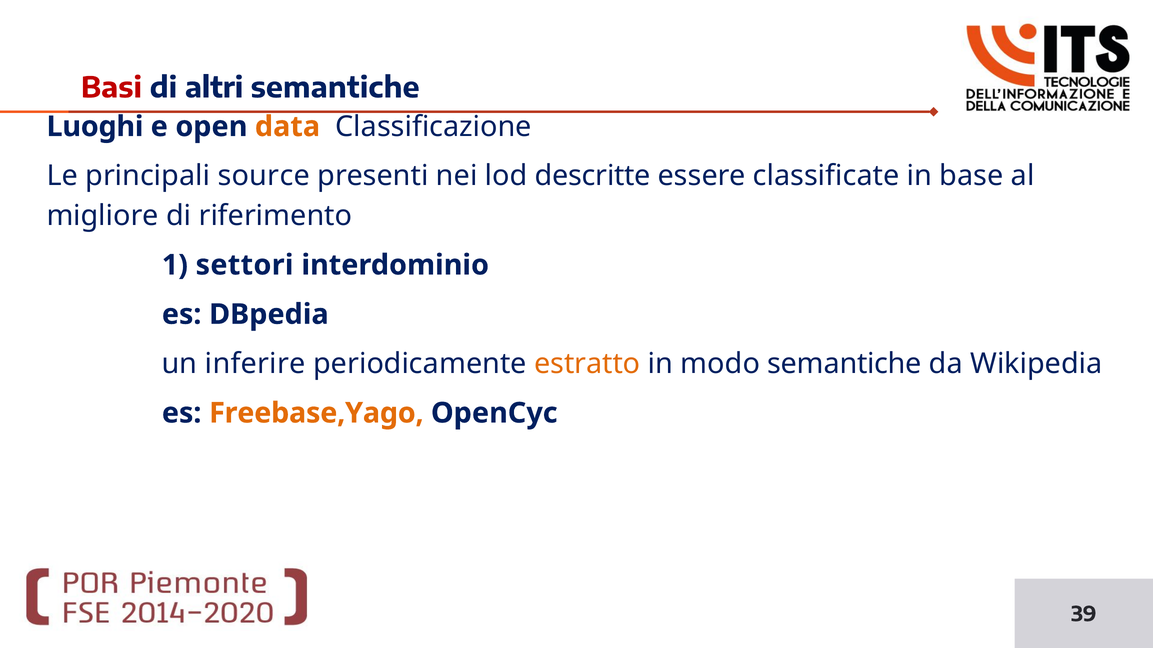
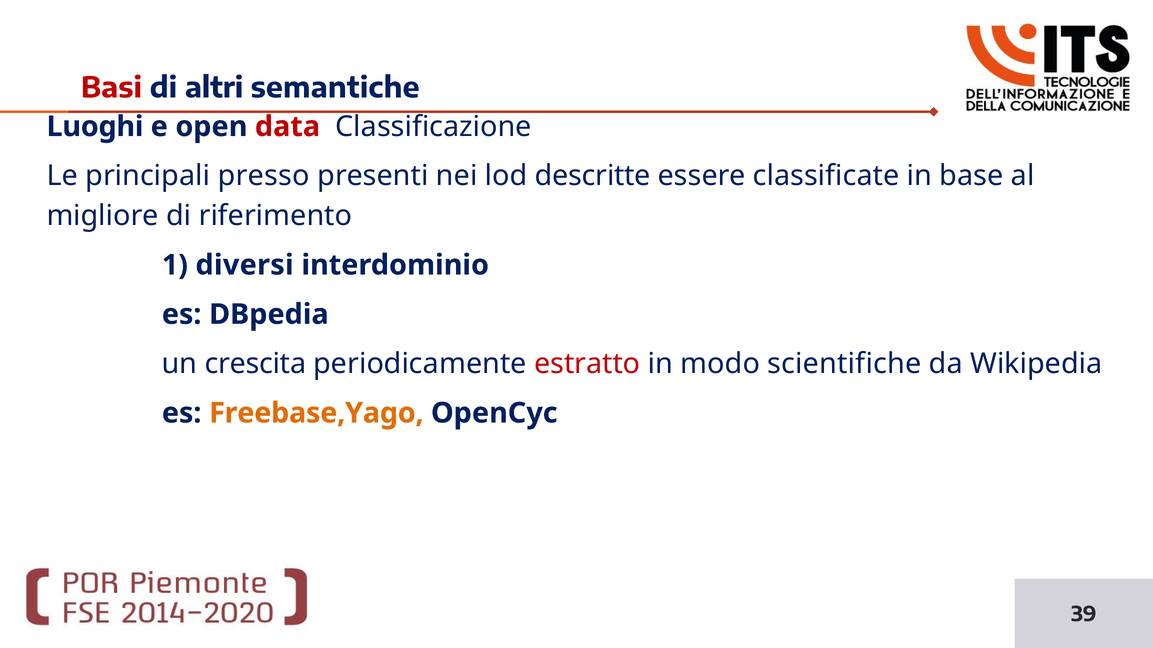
data colour: orange -> red
source: source -> presso
settori: settori -> diversi
inferire: inferire -> crescita
estratto colour: orange -> red
modo semantiche: semantiche -> scientifiche
